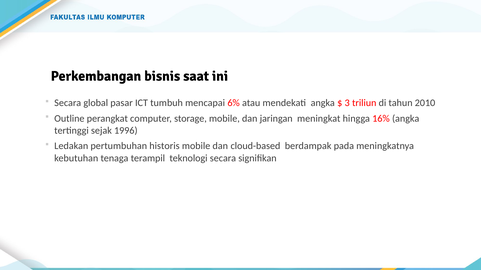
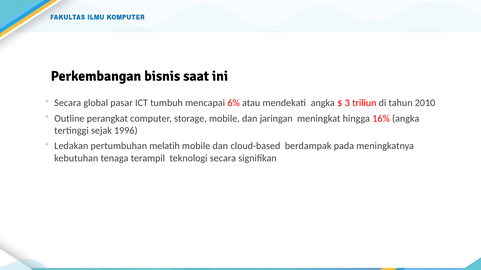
historis: historis -> melatih
